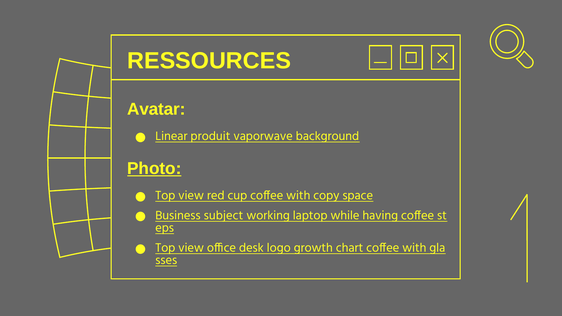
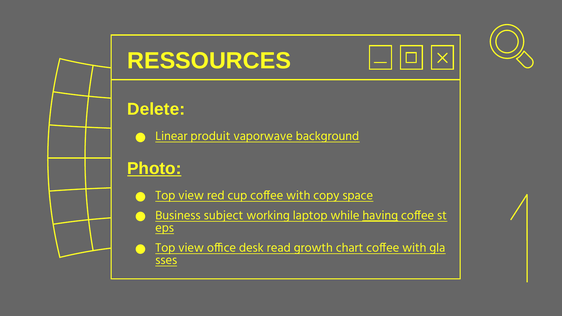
Avatar: Avatar -> Delete
having underline: none -> present
logo: logo -> read
